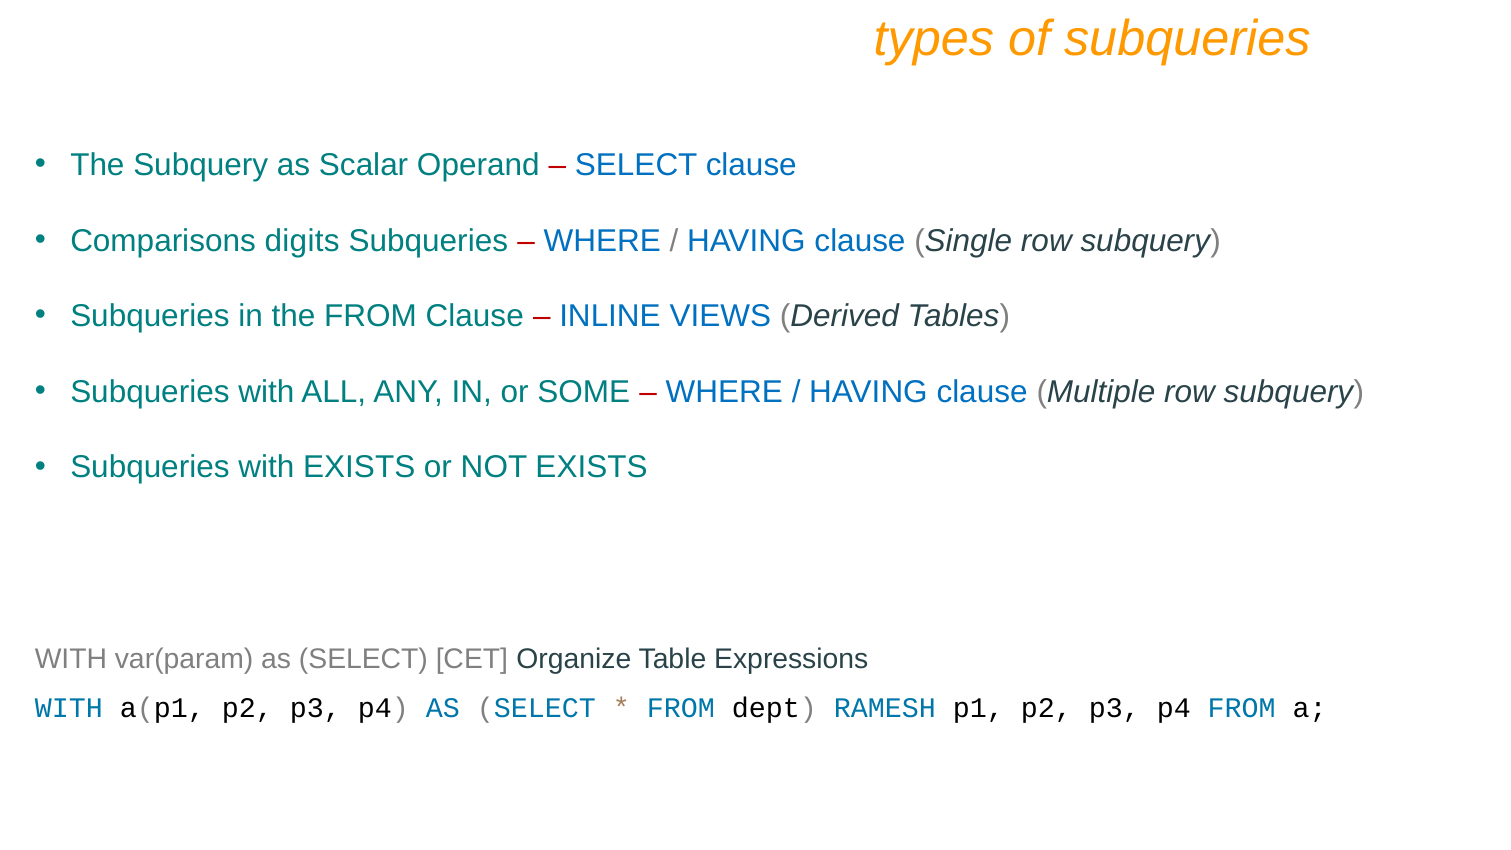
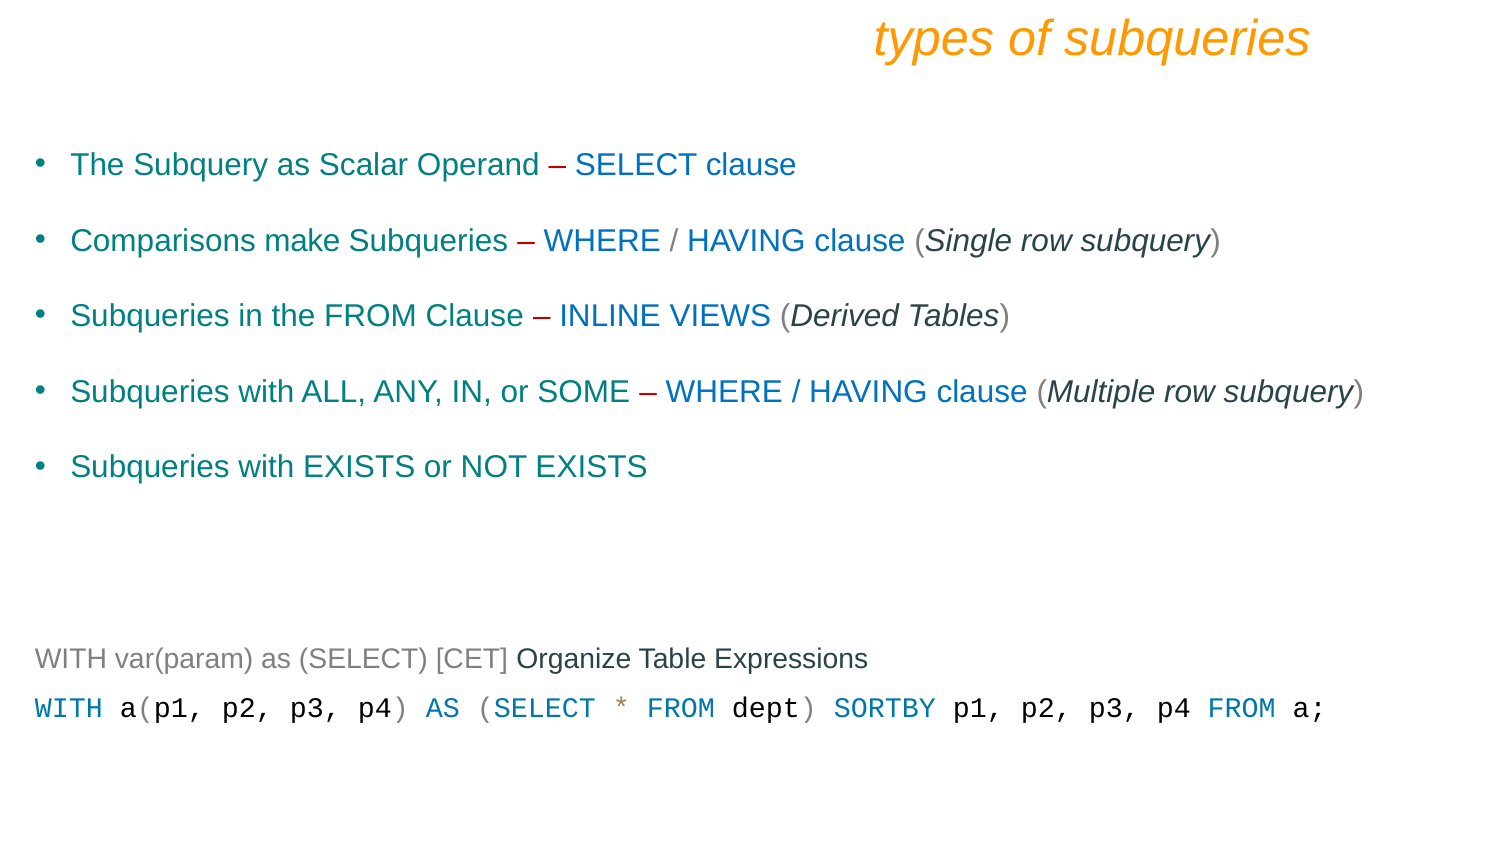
digits: digits -> make
RAMESH: RAMESH -> SORTBY
